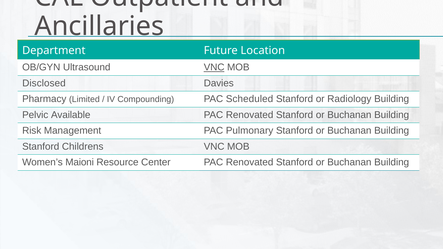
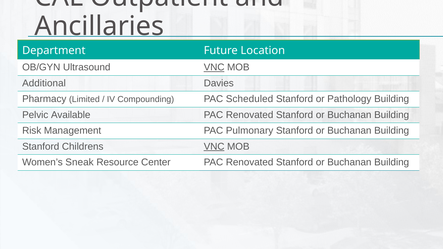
Disclosed: Disclosed -> Additional
Radiology: Radiology -> Pathology
VNC at (214, 147) underline: none -> present
Maioni: Maioni -> Sneak
